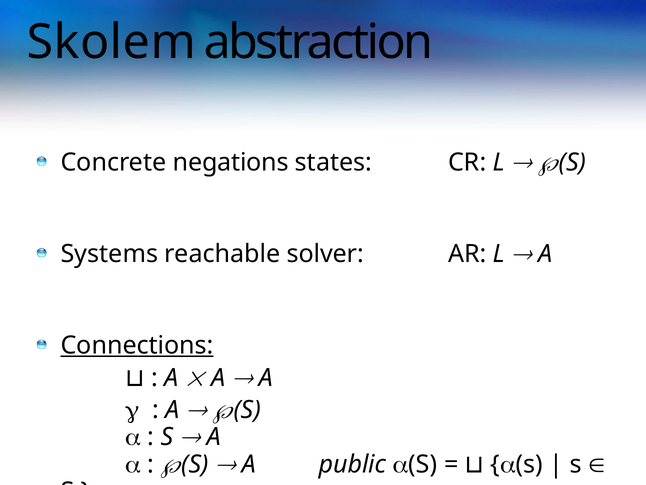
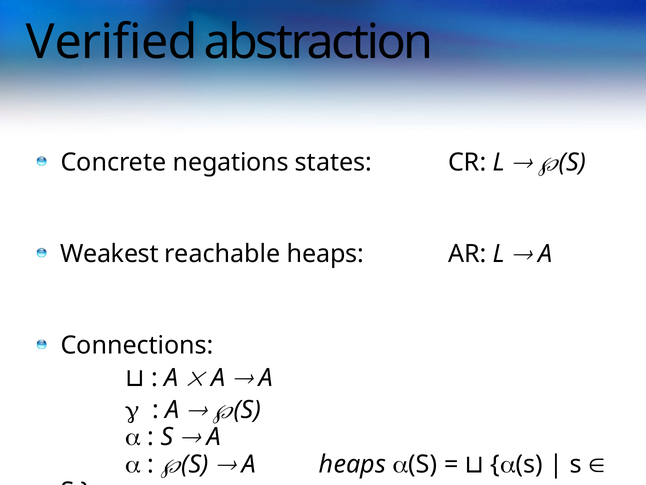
Skolem: Skolem -> Verified
Systems: Systems -> Weakest
reachable solver: solver -> heaps
Connections underline: present -> none
A public: public -> heaps
